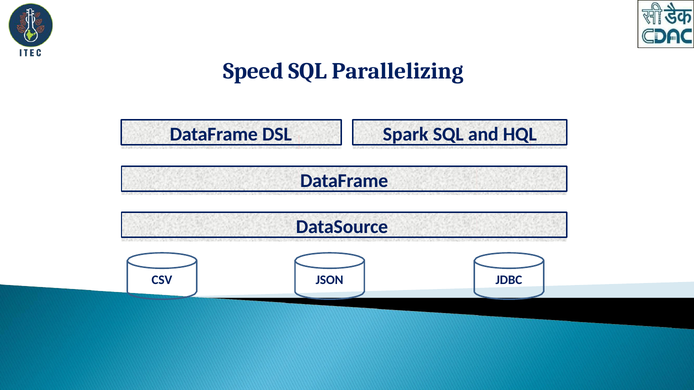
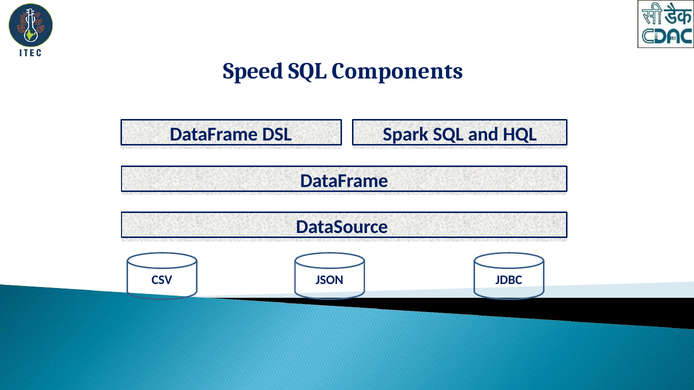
Parallelizing: Parallelizing -> Components
